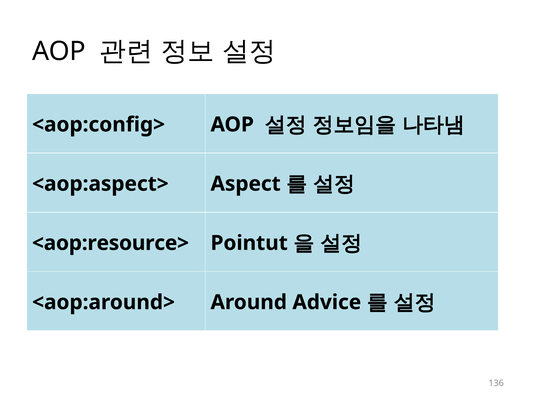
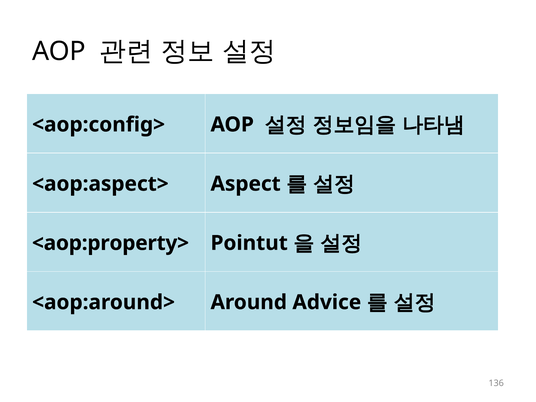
<aop:resource>: <aop:resource> -> <aop:property>
